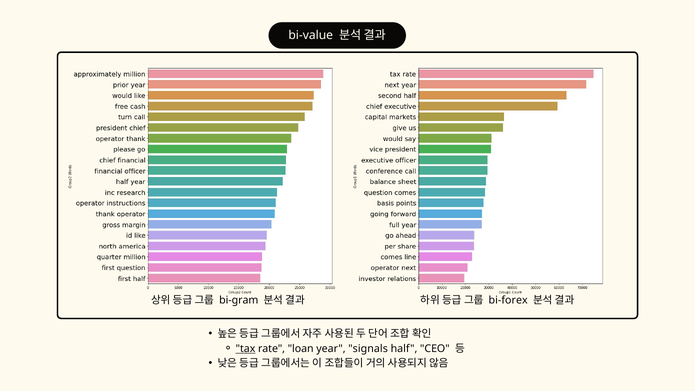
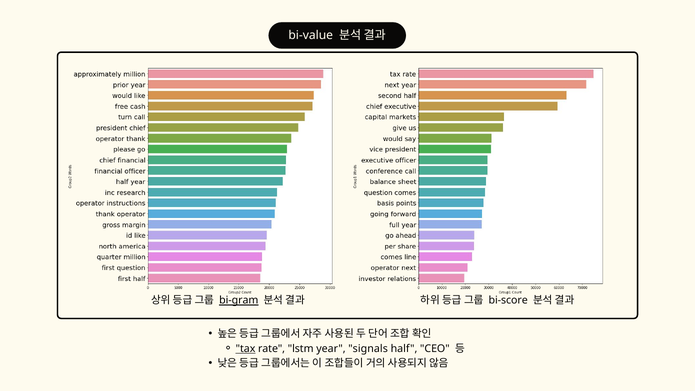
bi-gram underline: none -> present
bi-forex: bi-forex -> bi-score
loan: loan -> lstm
